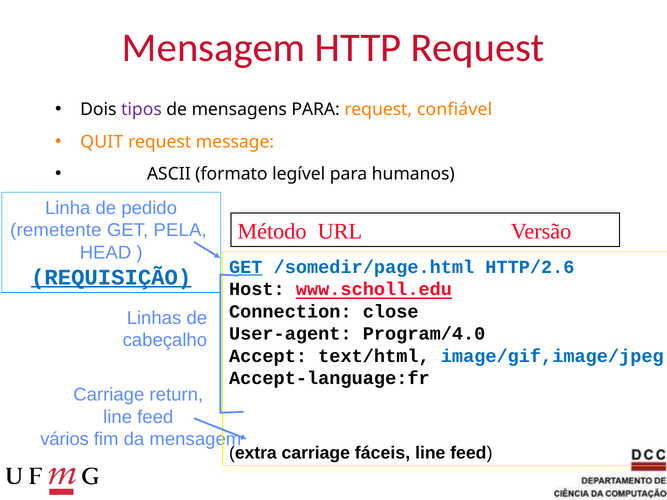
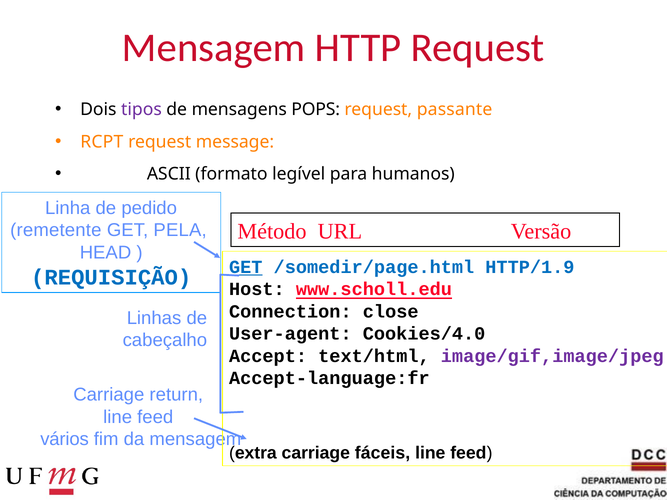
mensagens PARA: PARA -> POPS
confiável: confiável -> passante
QUIT: QUIT -> RCPT
HTTP/2.6: HTTP/2.6 -> HTTP/1.9
REQUISIÇÃO underline: present -> none
Program/4.0: Program/4.0 -> Cookies/4.0
image/gif,image/jpeg colour: blue -> purple
